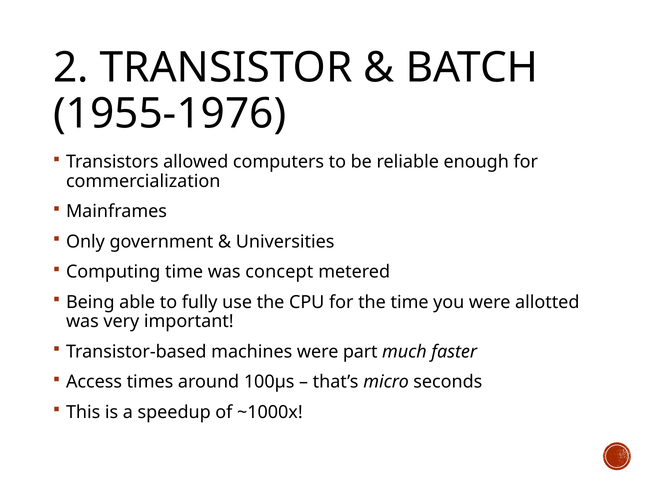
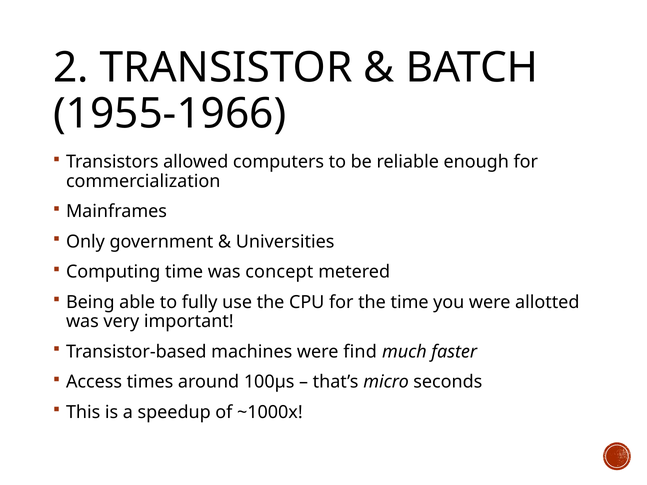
1955-1976: 1955-1976 -> 1955-1966
part: part -> find
